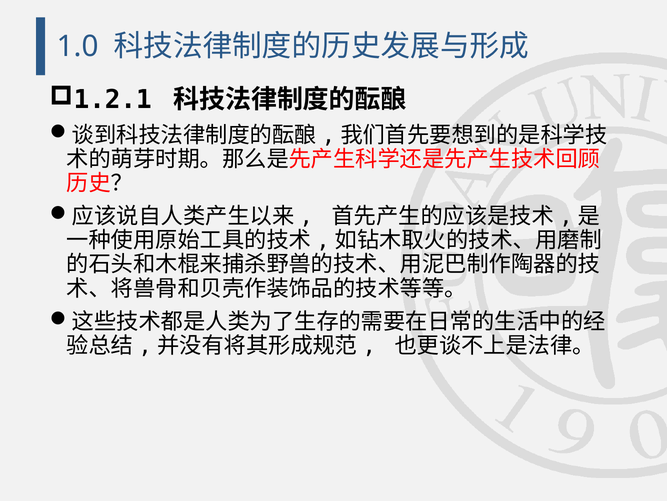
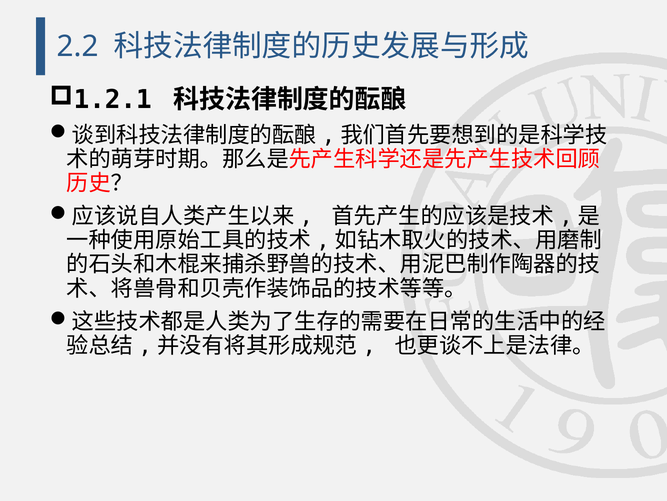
1.0: 1.0 -> 2.2
